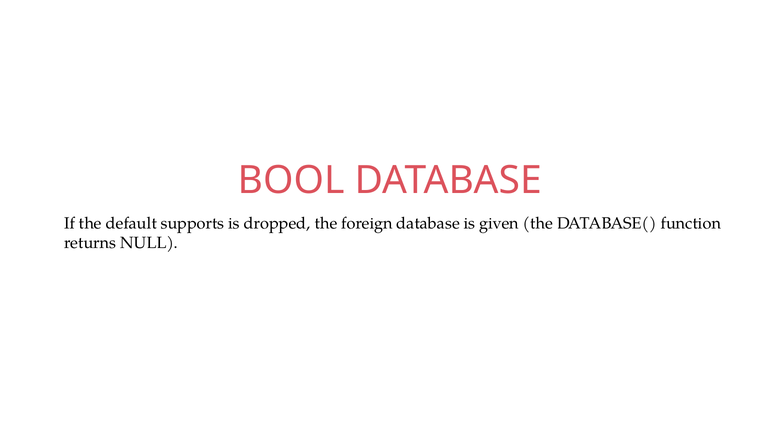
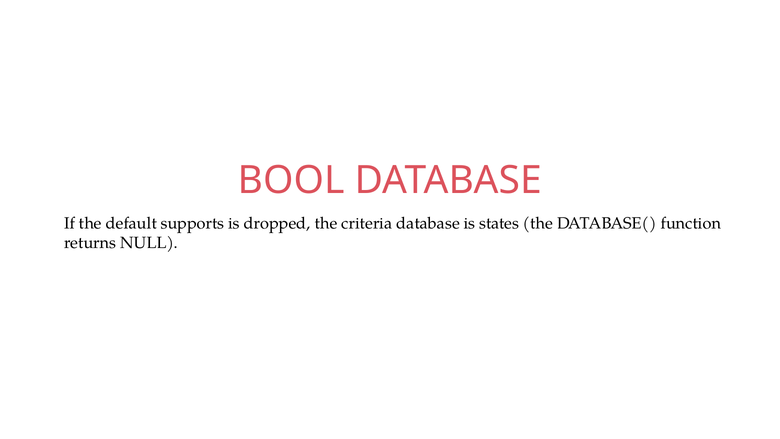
foreign: foreign -> criteria
given: given -> states
